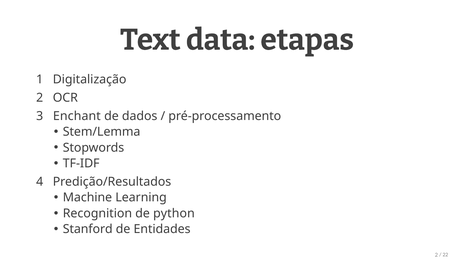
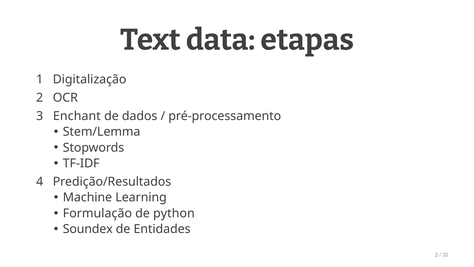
Recognition: Recognition -> Formulação
Stanford: Stanford -> Soundex
